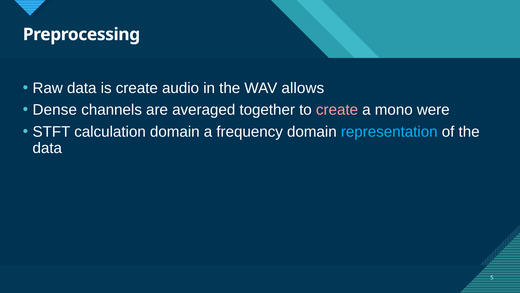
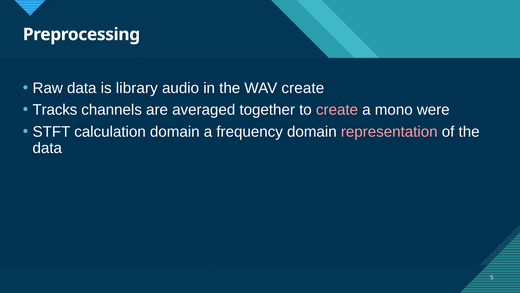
is create: create -> library
WAV allows: allows -> create
Dense: Dense -> Tracks
representation colour: light blue -> pink
